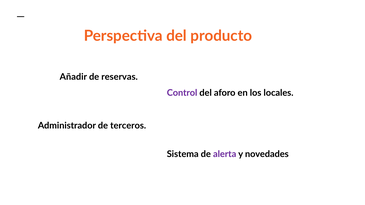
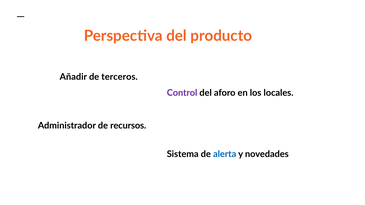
reservas: reservas -> terceros
terceros: terceros -> recursos
alerta colour: purple -> blue
